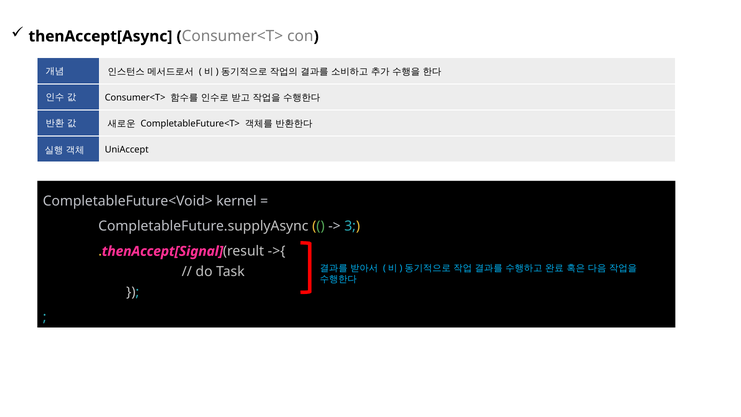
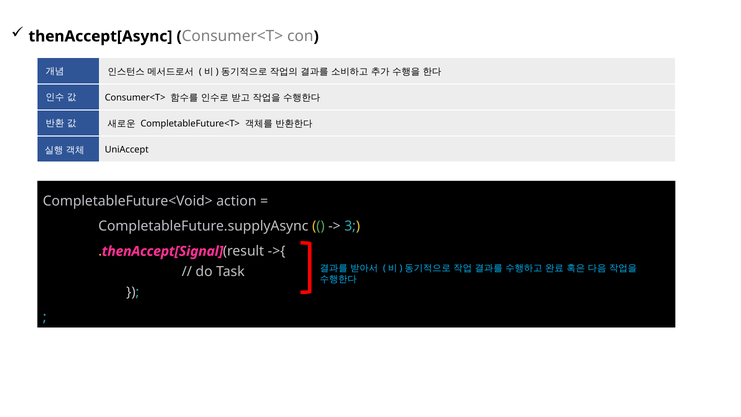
kernel: kernel -> action
